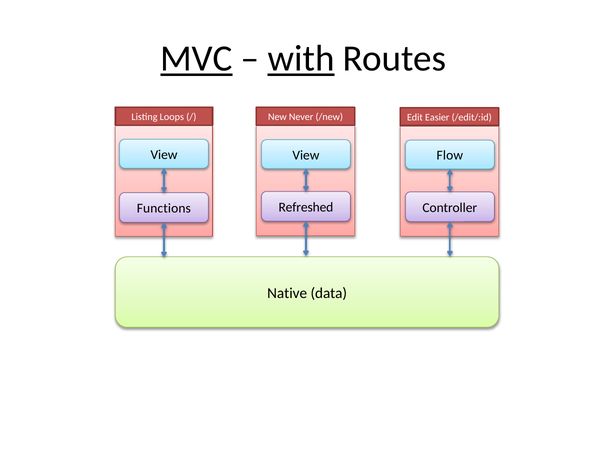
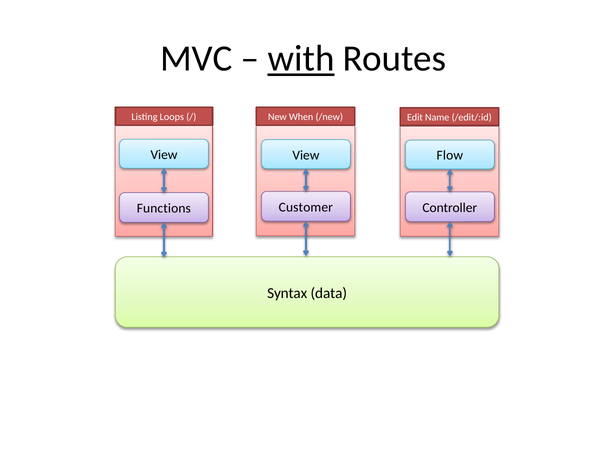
MVC underline: present -> none
Never: Never -> When
Easier: Easier -> Name
Refreshed: Refreshed -> Customer
Native: Native -> Syntax
